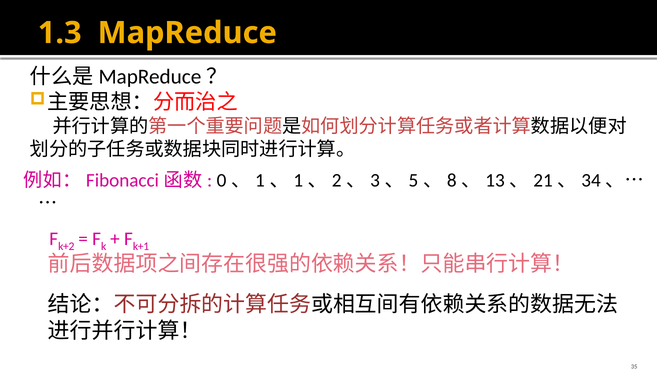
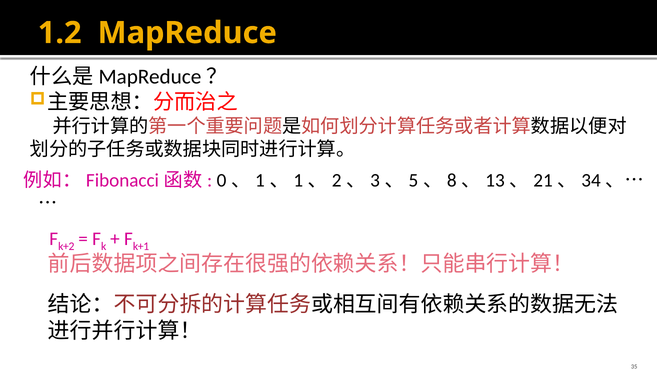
1.3: 1.3 -> 1.2
